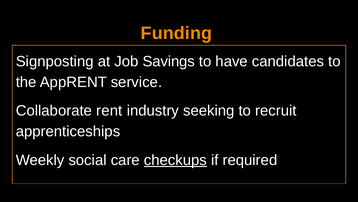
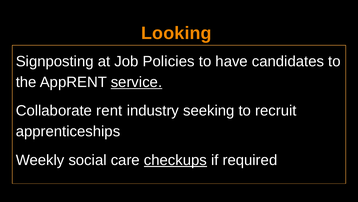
Funding: Funding -> Looking
Savings: Savings -> Policies
service underline: none -> present
